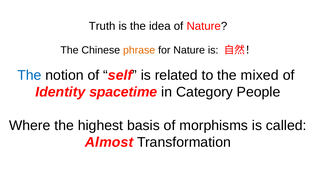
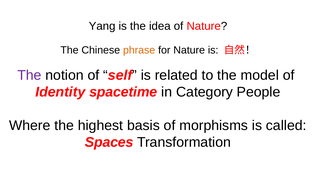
Truth at (102, 26): Truth -> Yang
The at (29, 76) colour: blue -> purple
mixed: mixed -> model
Almost: Almost -> Spaces
